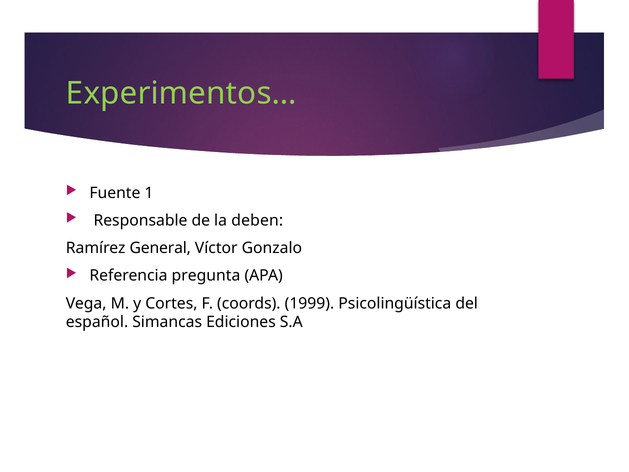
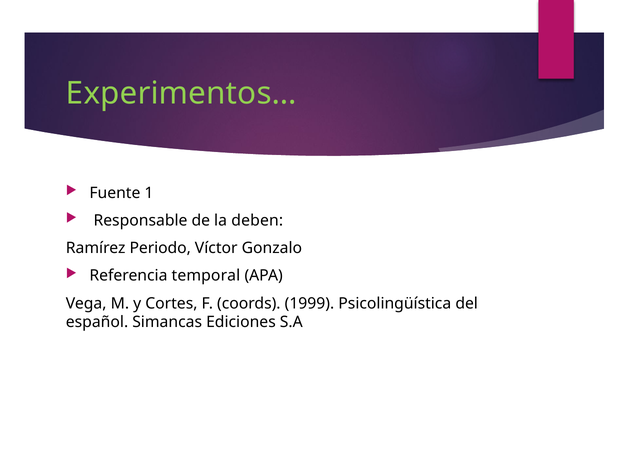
General: General -> Periodo
pregunta: pregunta -> temporal
